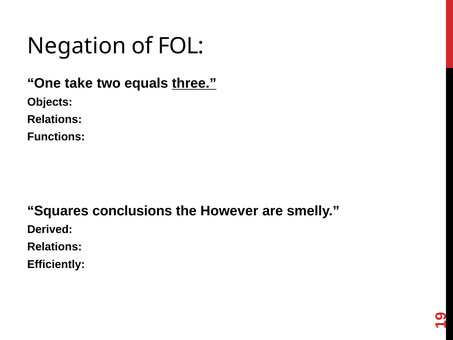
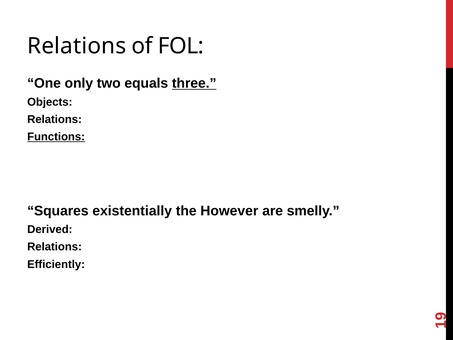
Negation at (77, 46): Negation -> Relations
take: take -> only
Functions underline: none -> present
conclusions: conclusions -> existentially
